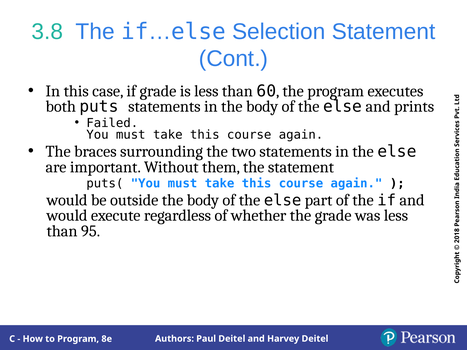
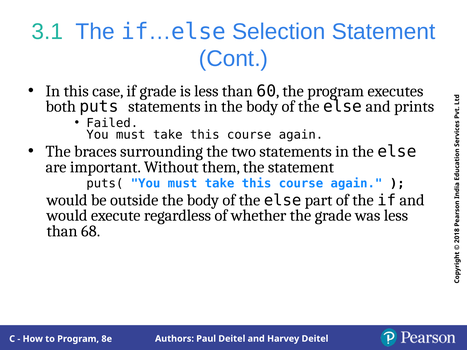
3.8: 3.8 -> 3.1
95: 95 -> 68
